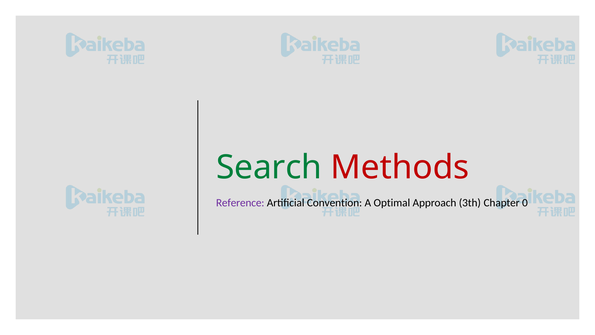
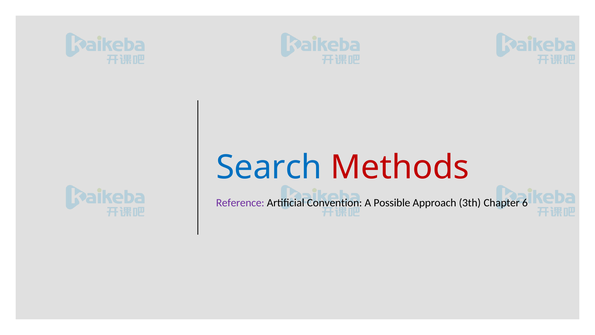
Search colour: green -> blue
Optimal: Optimal -> Possible
0: 0 -> 6
